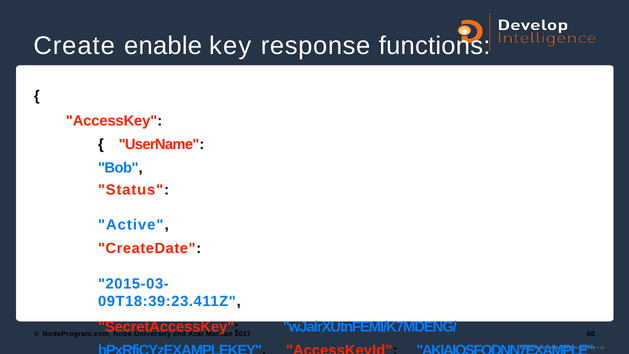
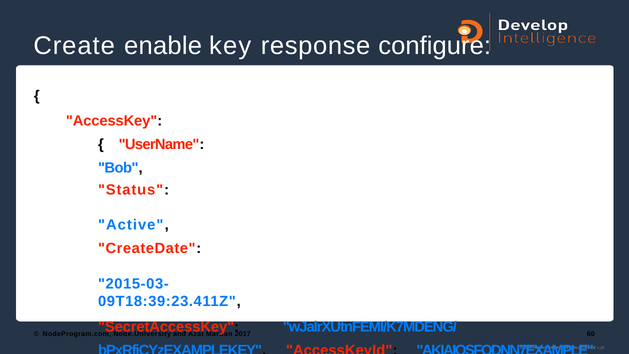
functions: functions -> configure
